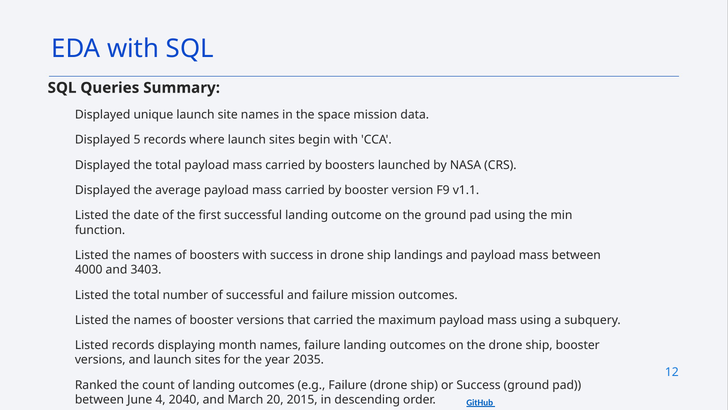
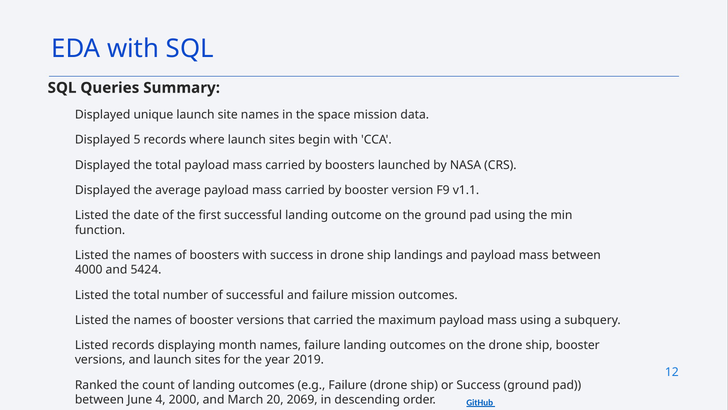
3403: 3403 -> 5424
2035: 2035 -> 2019
2040: 2040 -> 2000
2015: 2015 -> 2069
